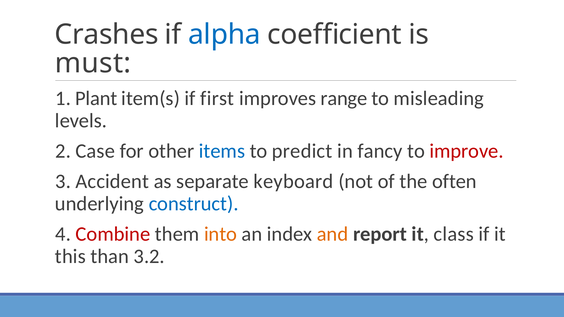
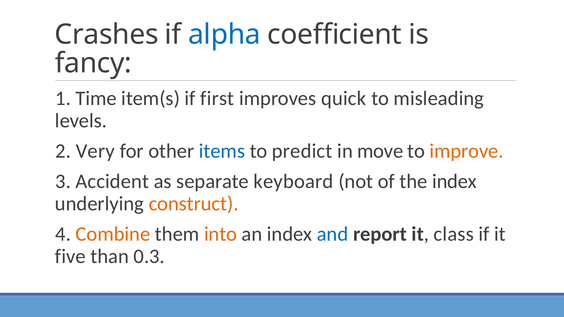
must: must -> fancy
Plant: Plant -> Time
range: range -> quick
Case: Case -> Very
fancy: fancy -> move
improve colour: red -> orange
the often: often -> index
construct colour: blue -> orange
Combine colour: red -> orange
and colour: orange -> blue
this: this -> five
3.2: 3.2 -> 0.3
